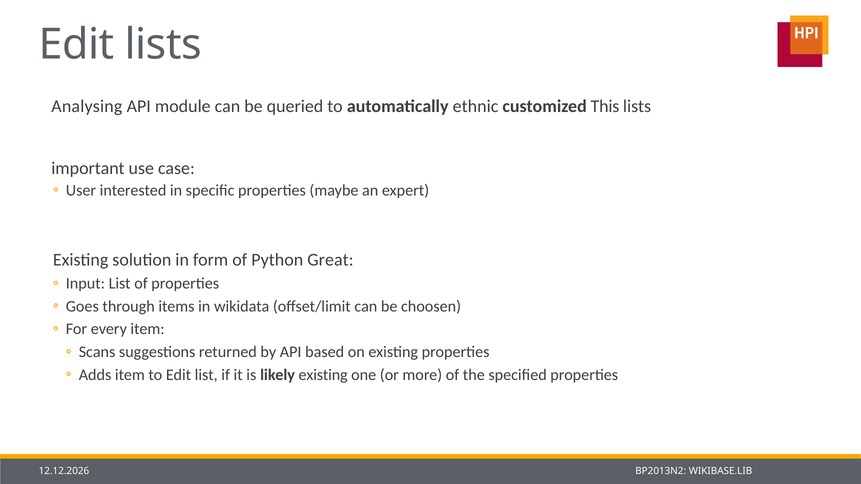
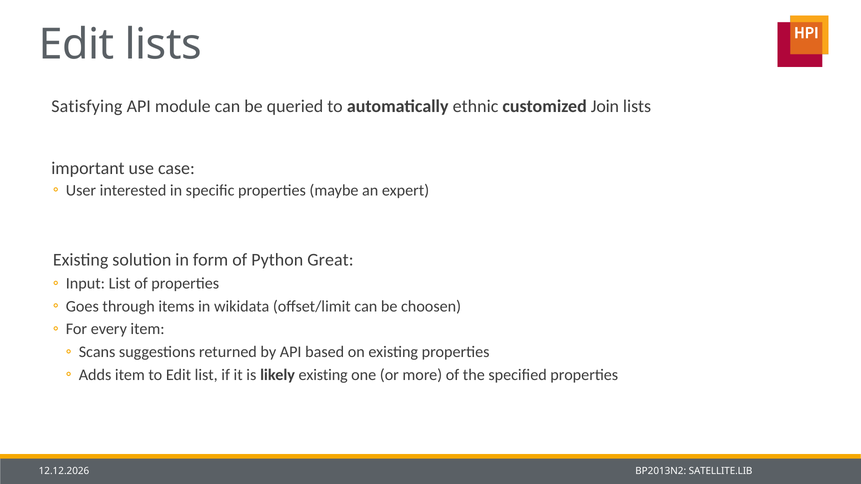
Analysing: Analysing -> Satisfying
This: This -> Join
WIKIBASE.LIB: WIKIBASE.LIB -> SATELLITE.LIB
